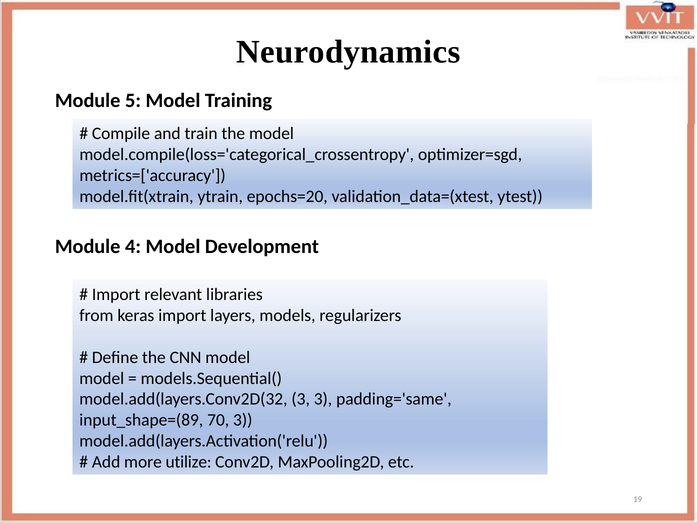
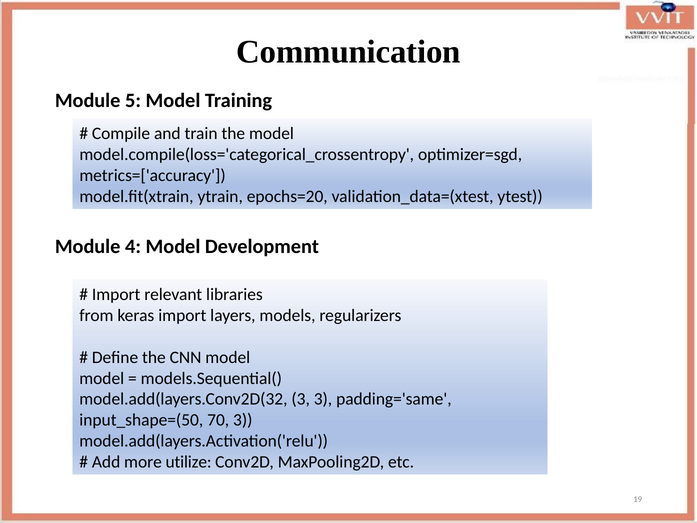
Neurodynamics: Neurodynamics -> Communication
input_shape=(89: input_shape=(89 -> input_shape=(50
